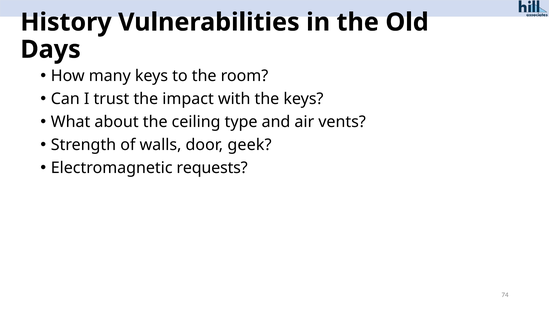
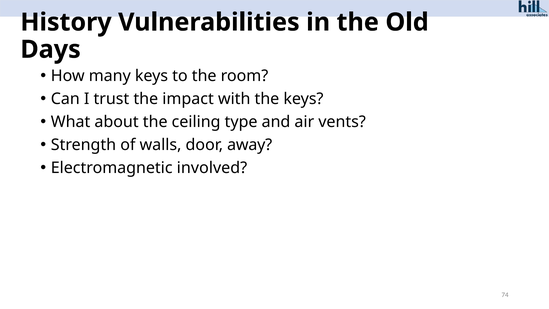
geek: geek -> away
requests: requests -> involved
